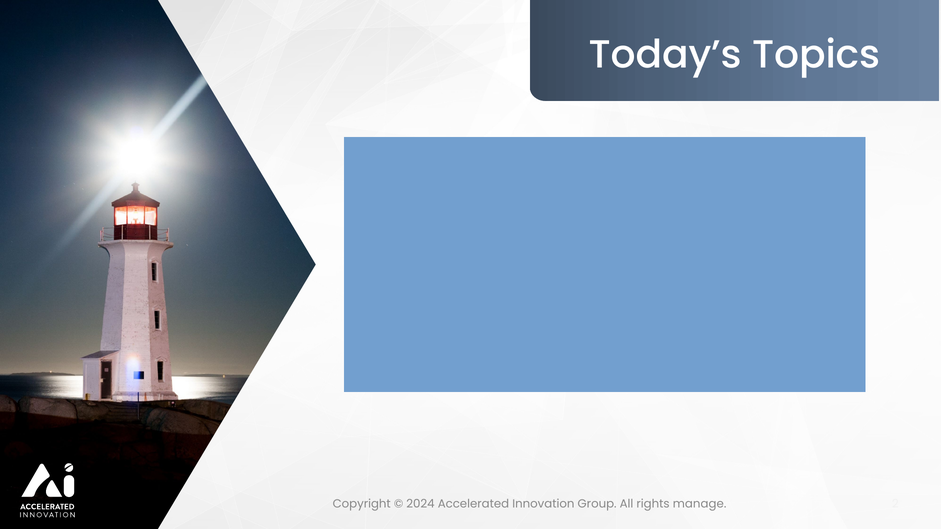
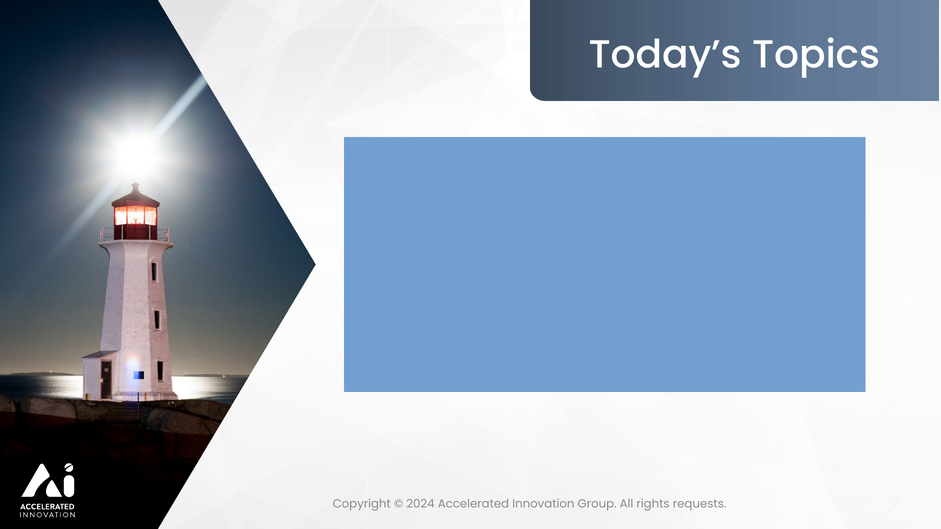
manage: manage -> requests
